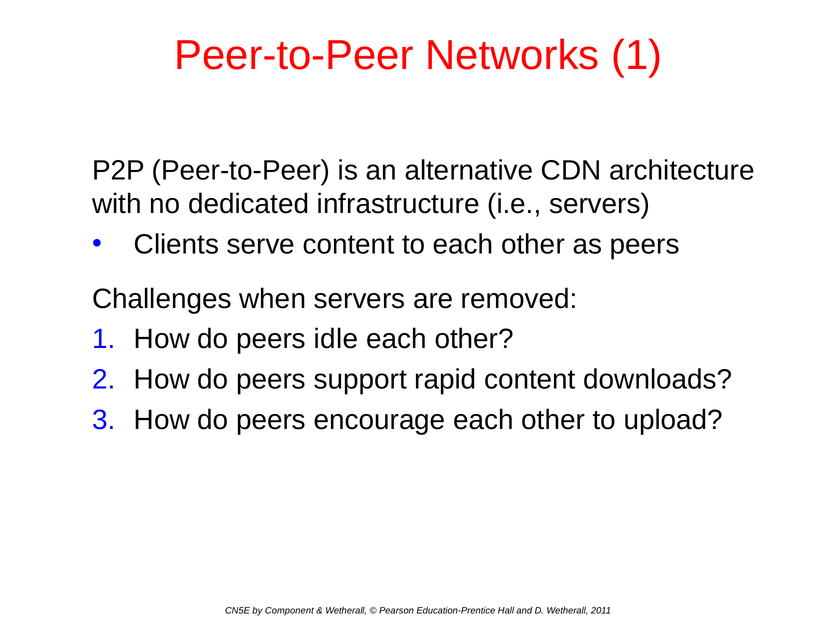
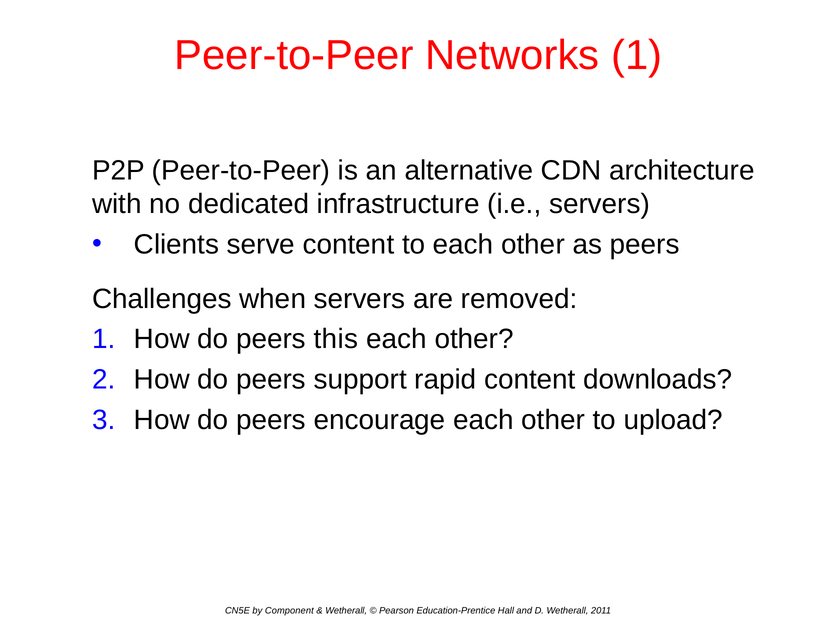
idle: idle -> this
